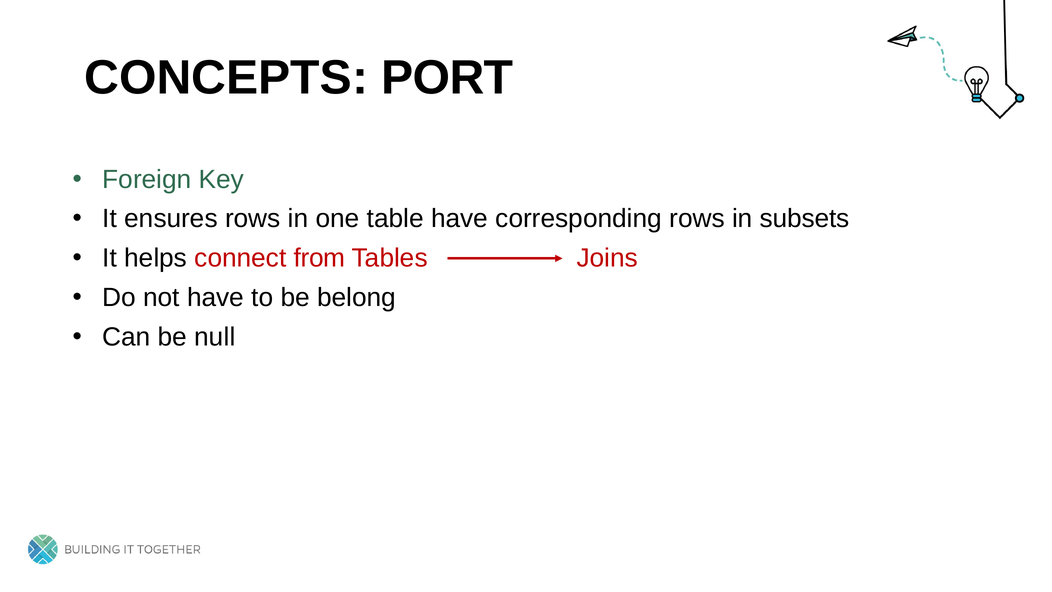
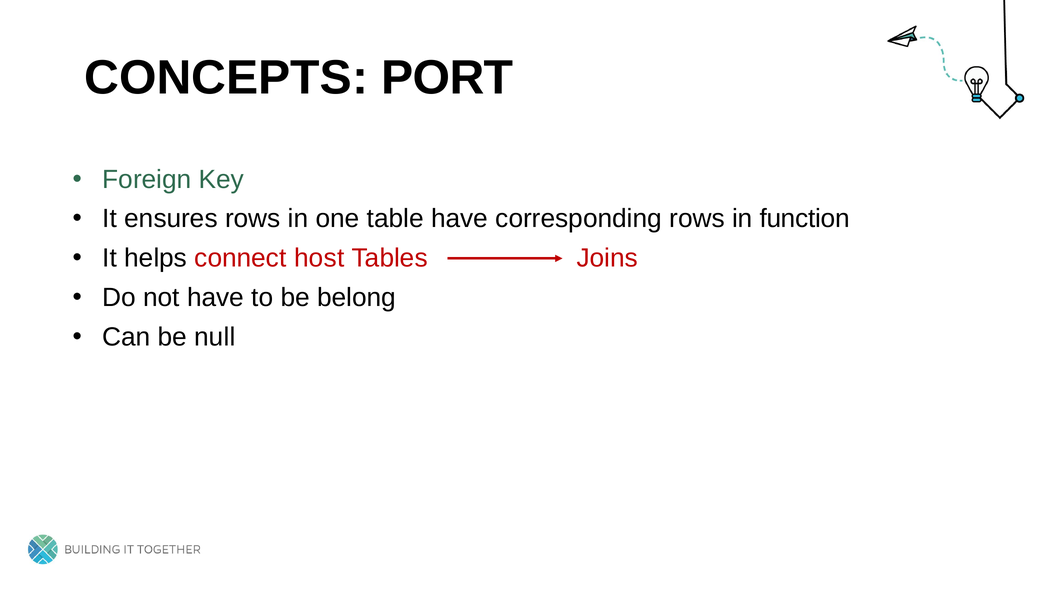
subsets: subsets -> function
from: from -> host
